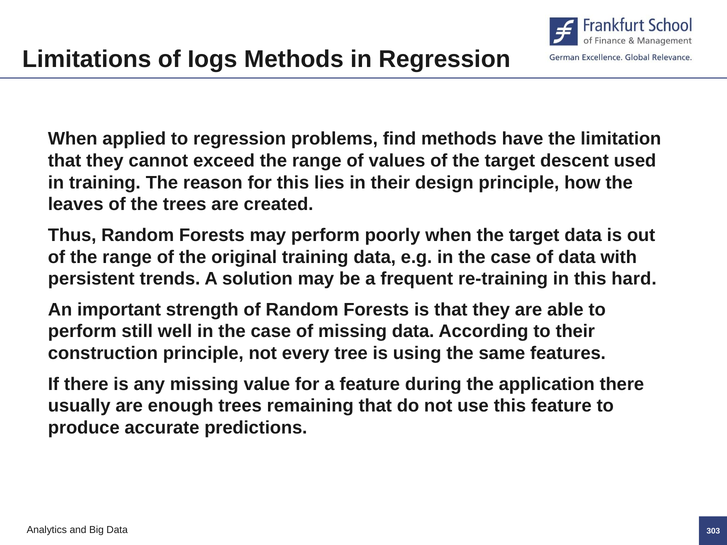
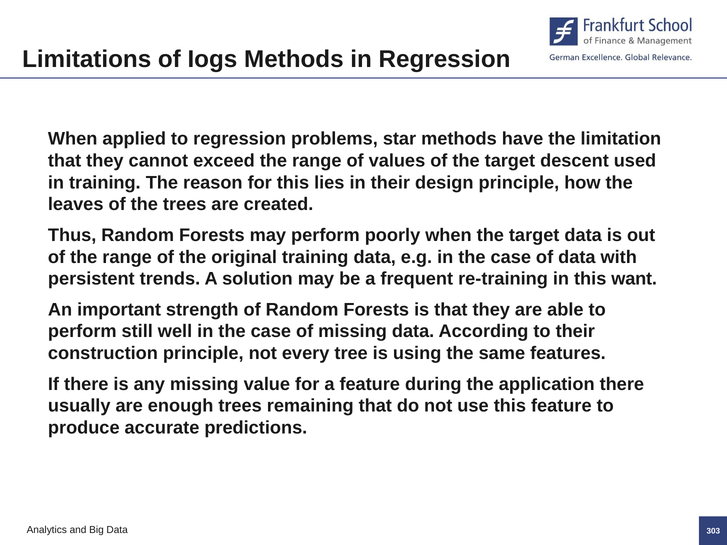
find: find -> star
hard: hard -> want
